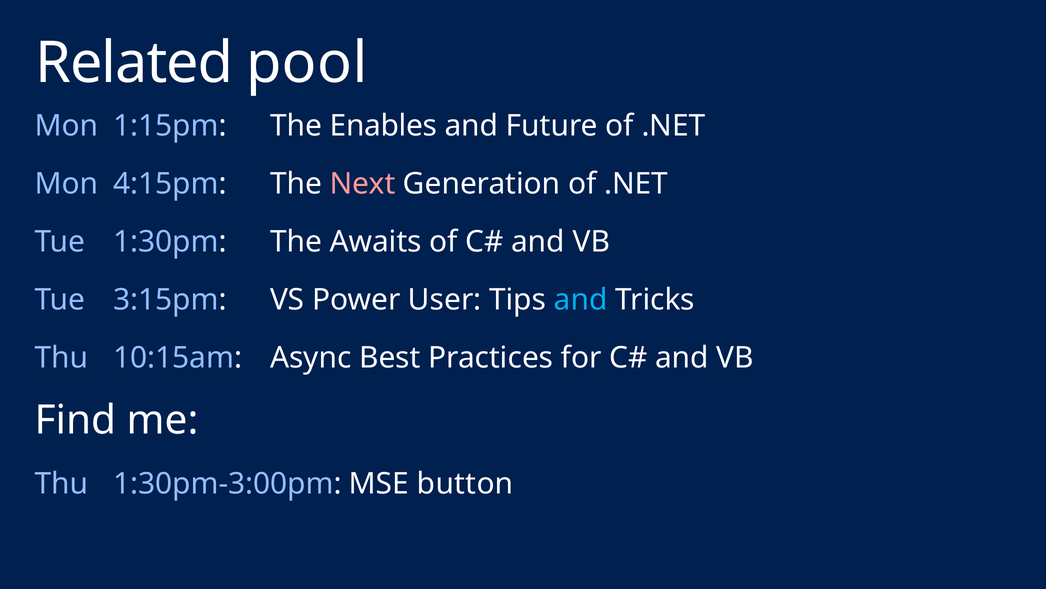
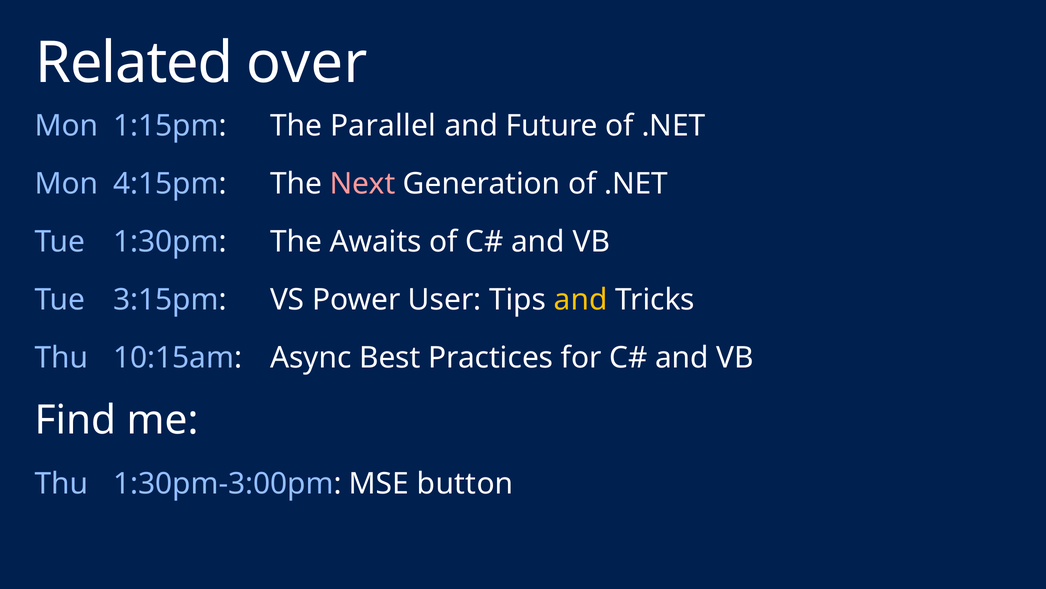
pool: pool -> over
Enables: Enables -> Parallel
and at (581, 300) colour: light blue -> yellow
